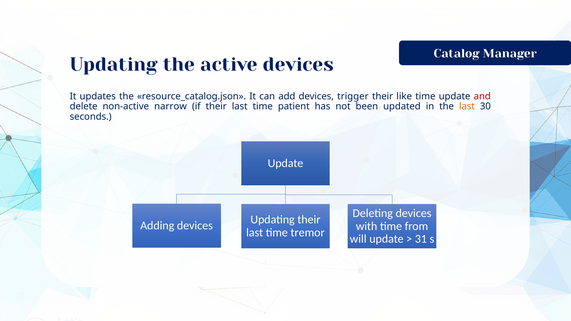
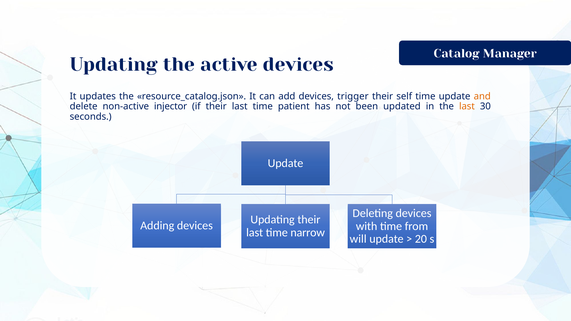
like: like -> self
and colour: red -> orange
narrow: narrow -> injector
tremor: tremor -> narrow
31: 31 -> 20
